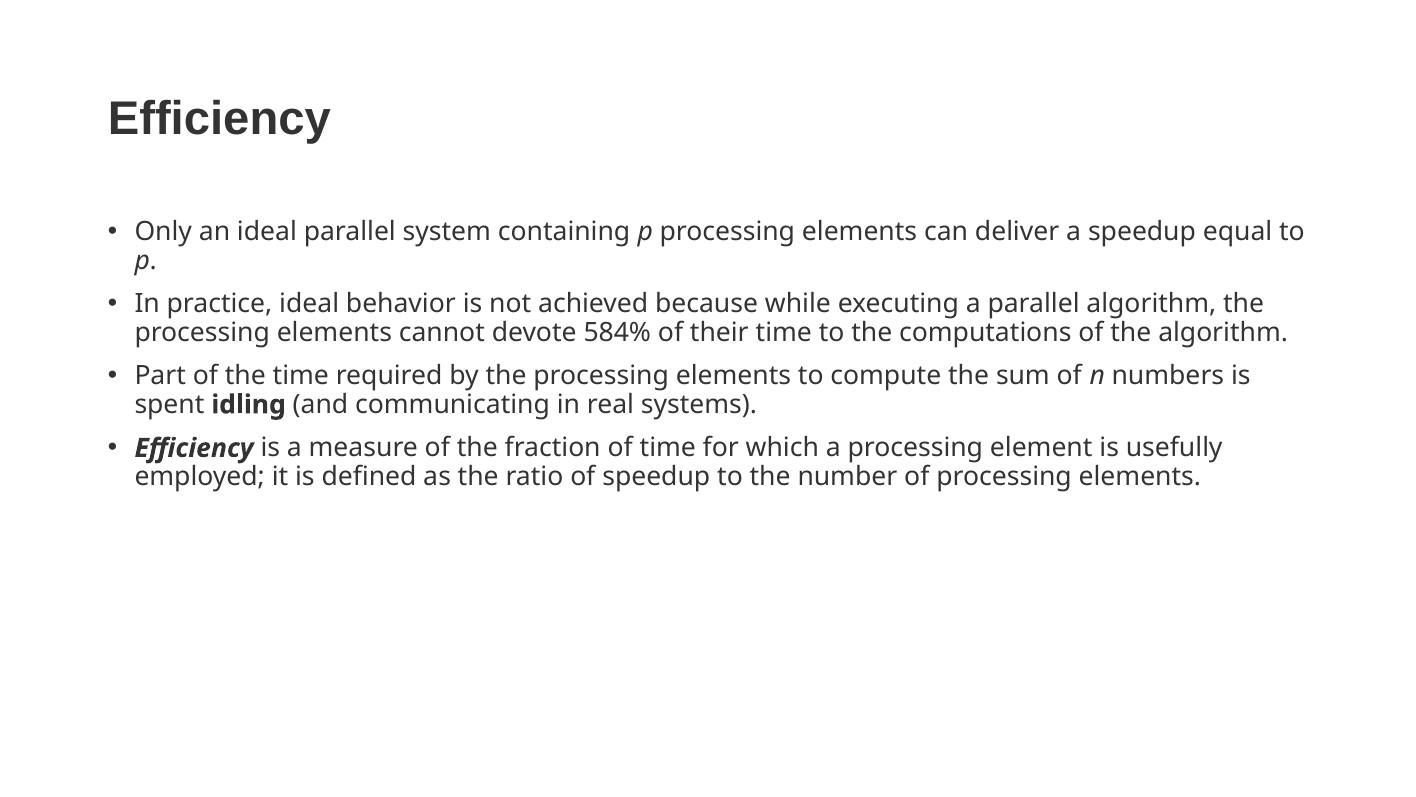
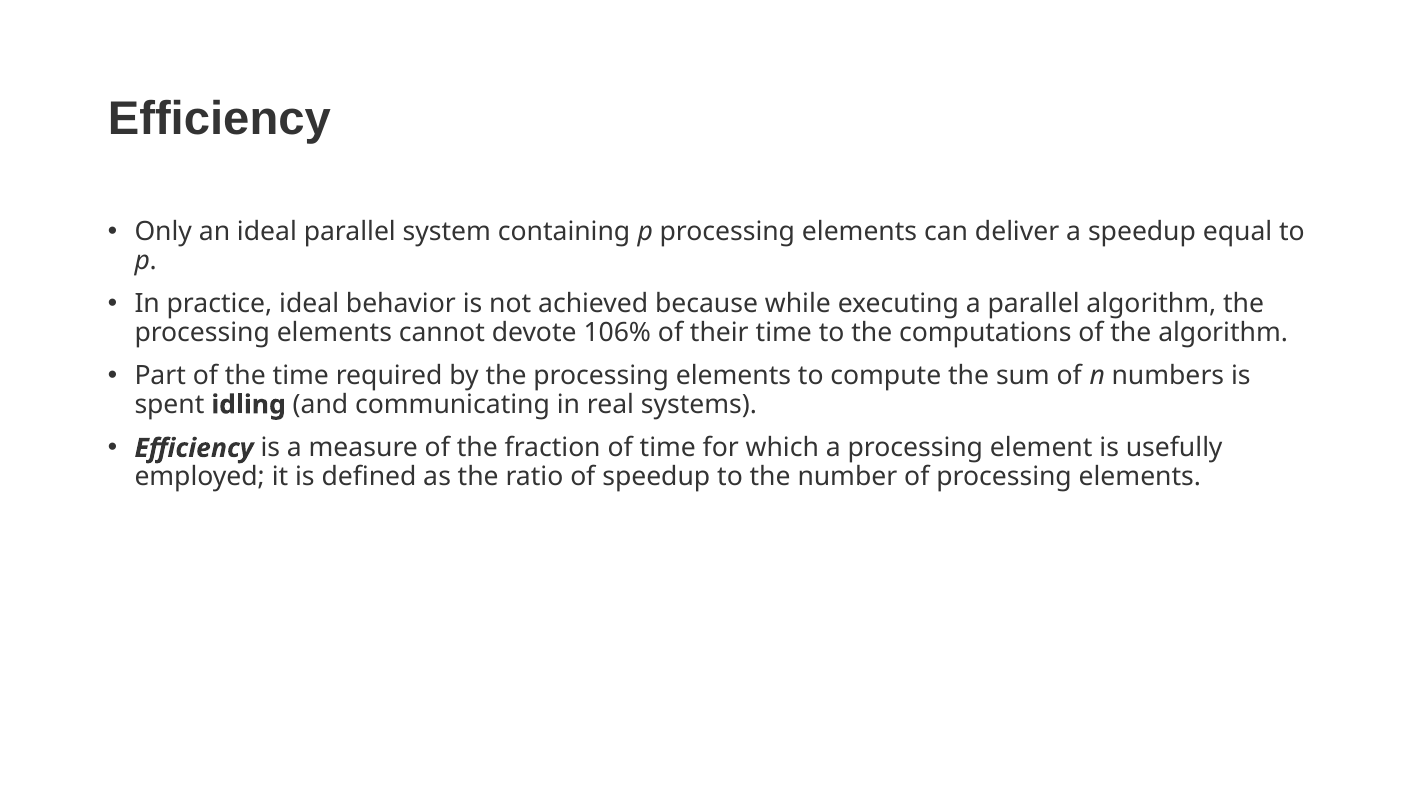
584%: 584% -> 106%
